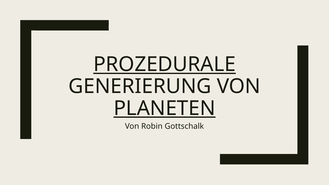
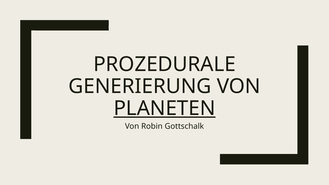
PROZEDURALE underline: present -> none
